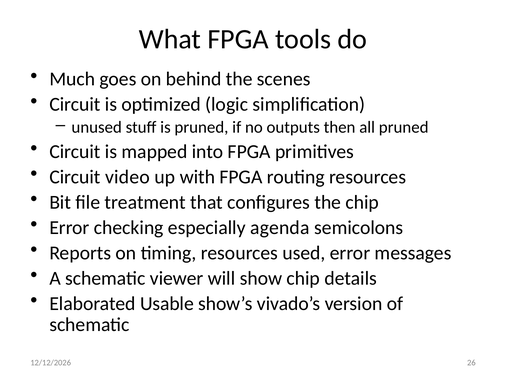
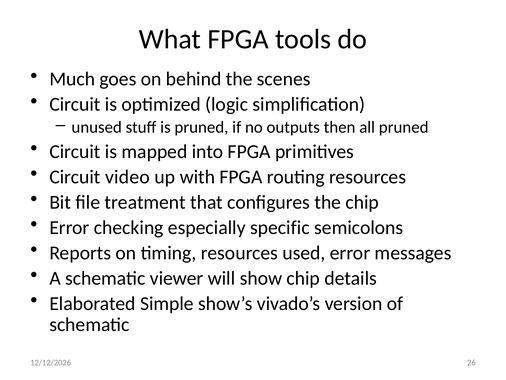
agenda: agenda -> specific
Usable: Usable -> Simple
